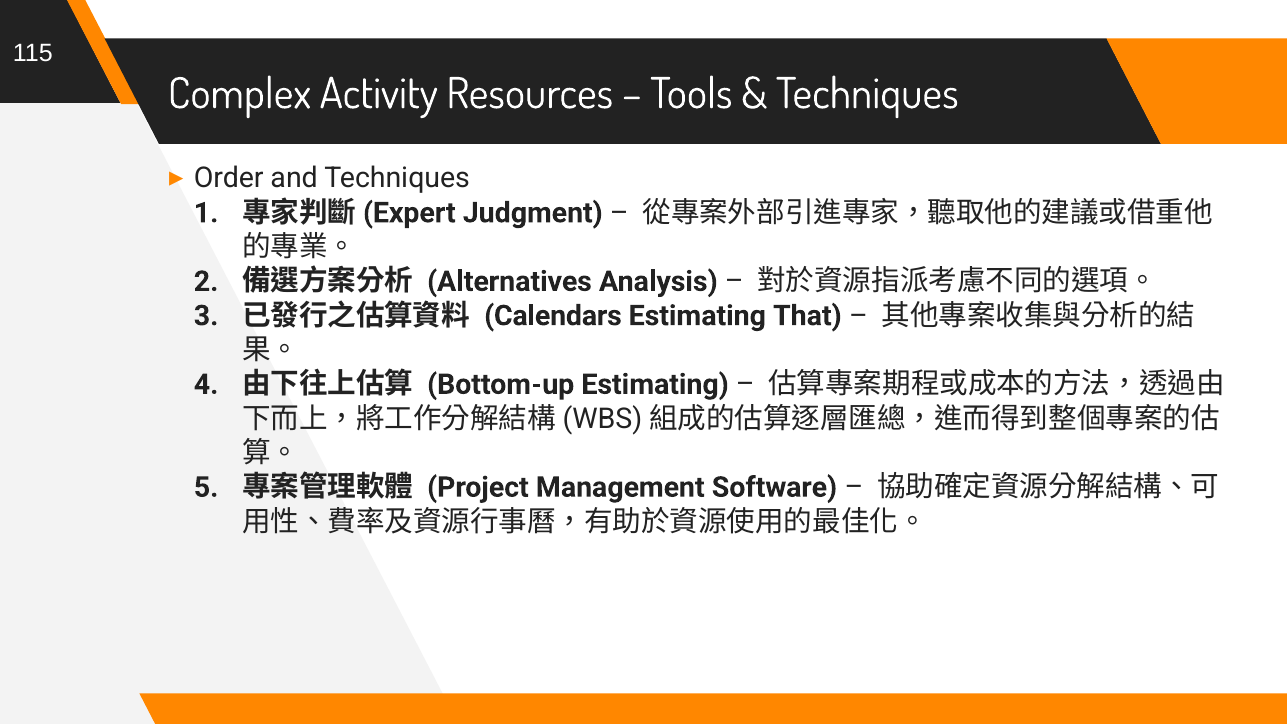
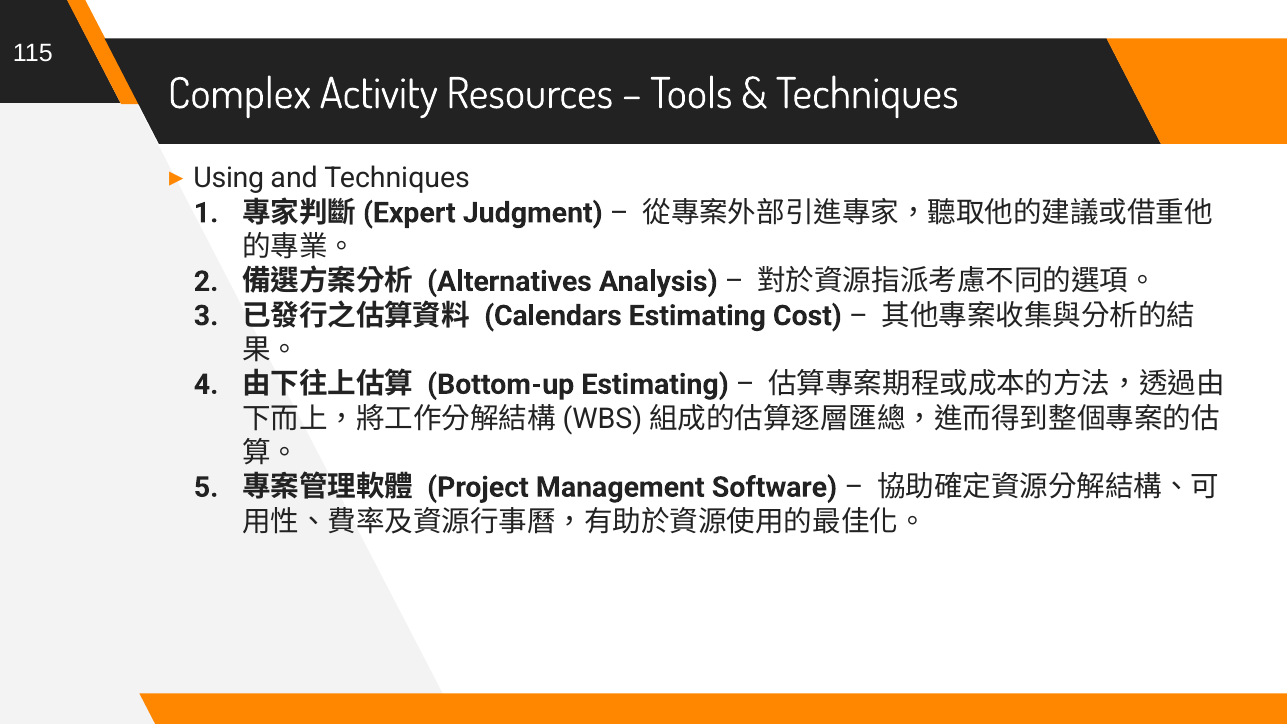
Order: Order -> Using
That: That -> Cost
